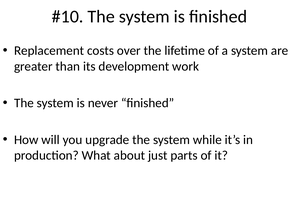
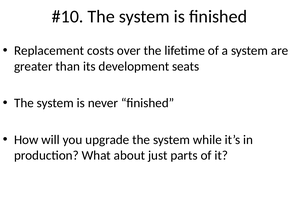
work: work -> seats
